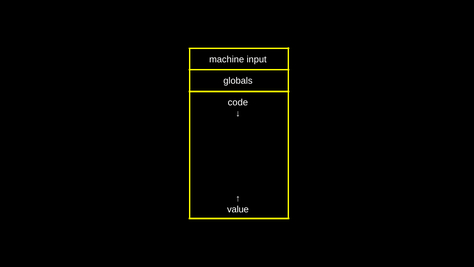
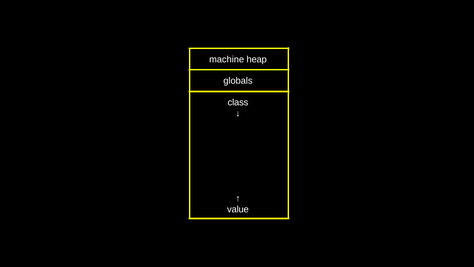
input: input -> heap
code: code -> class
